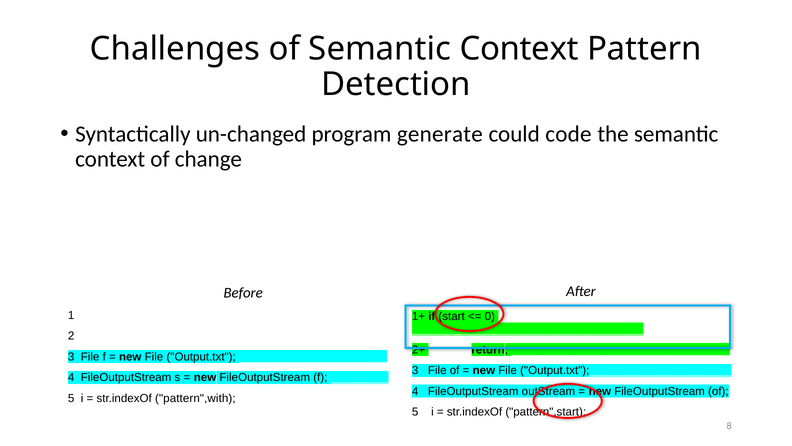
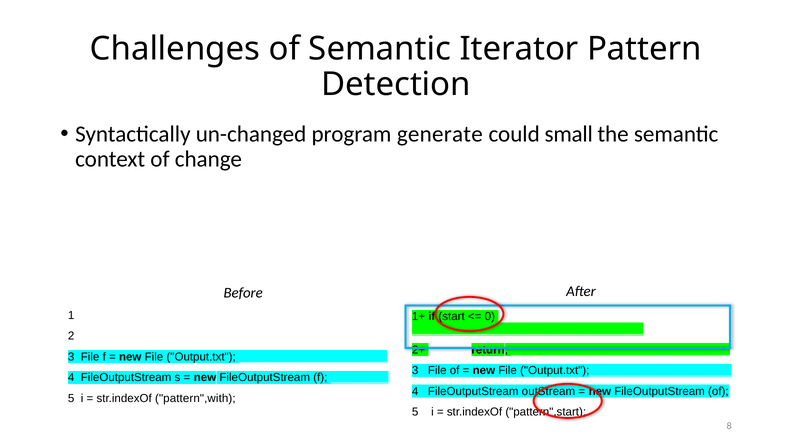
of Semantic Context: Context -> Iterator
code: code -> small
